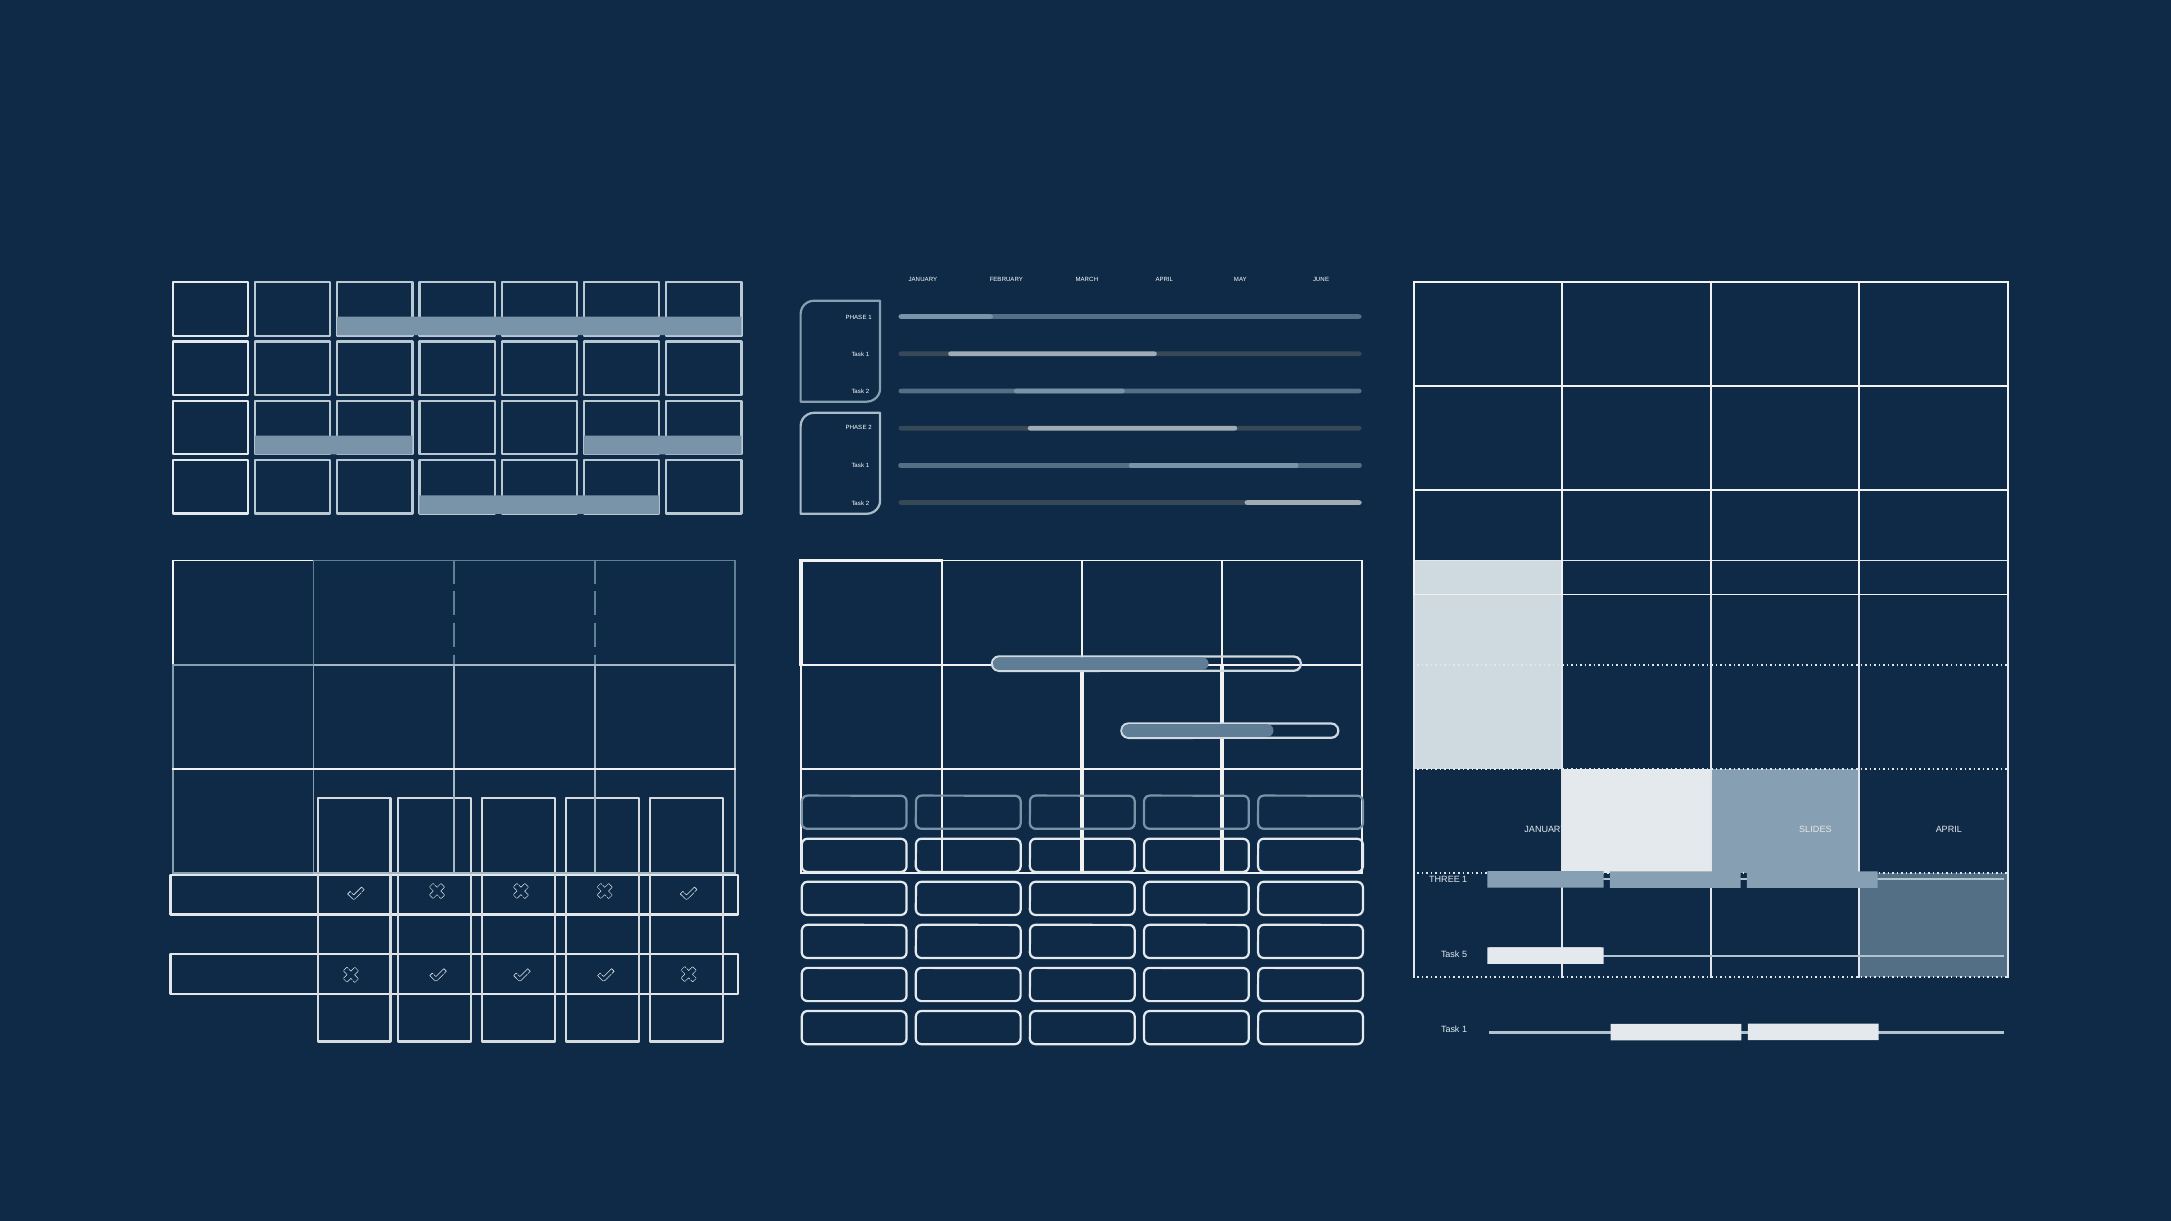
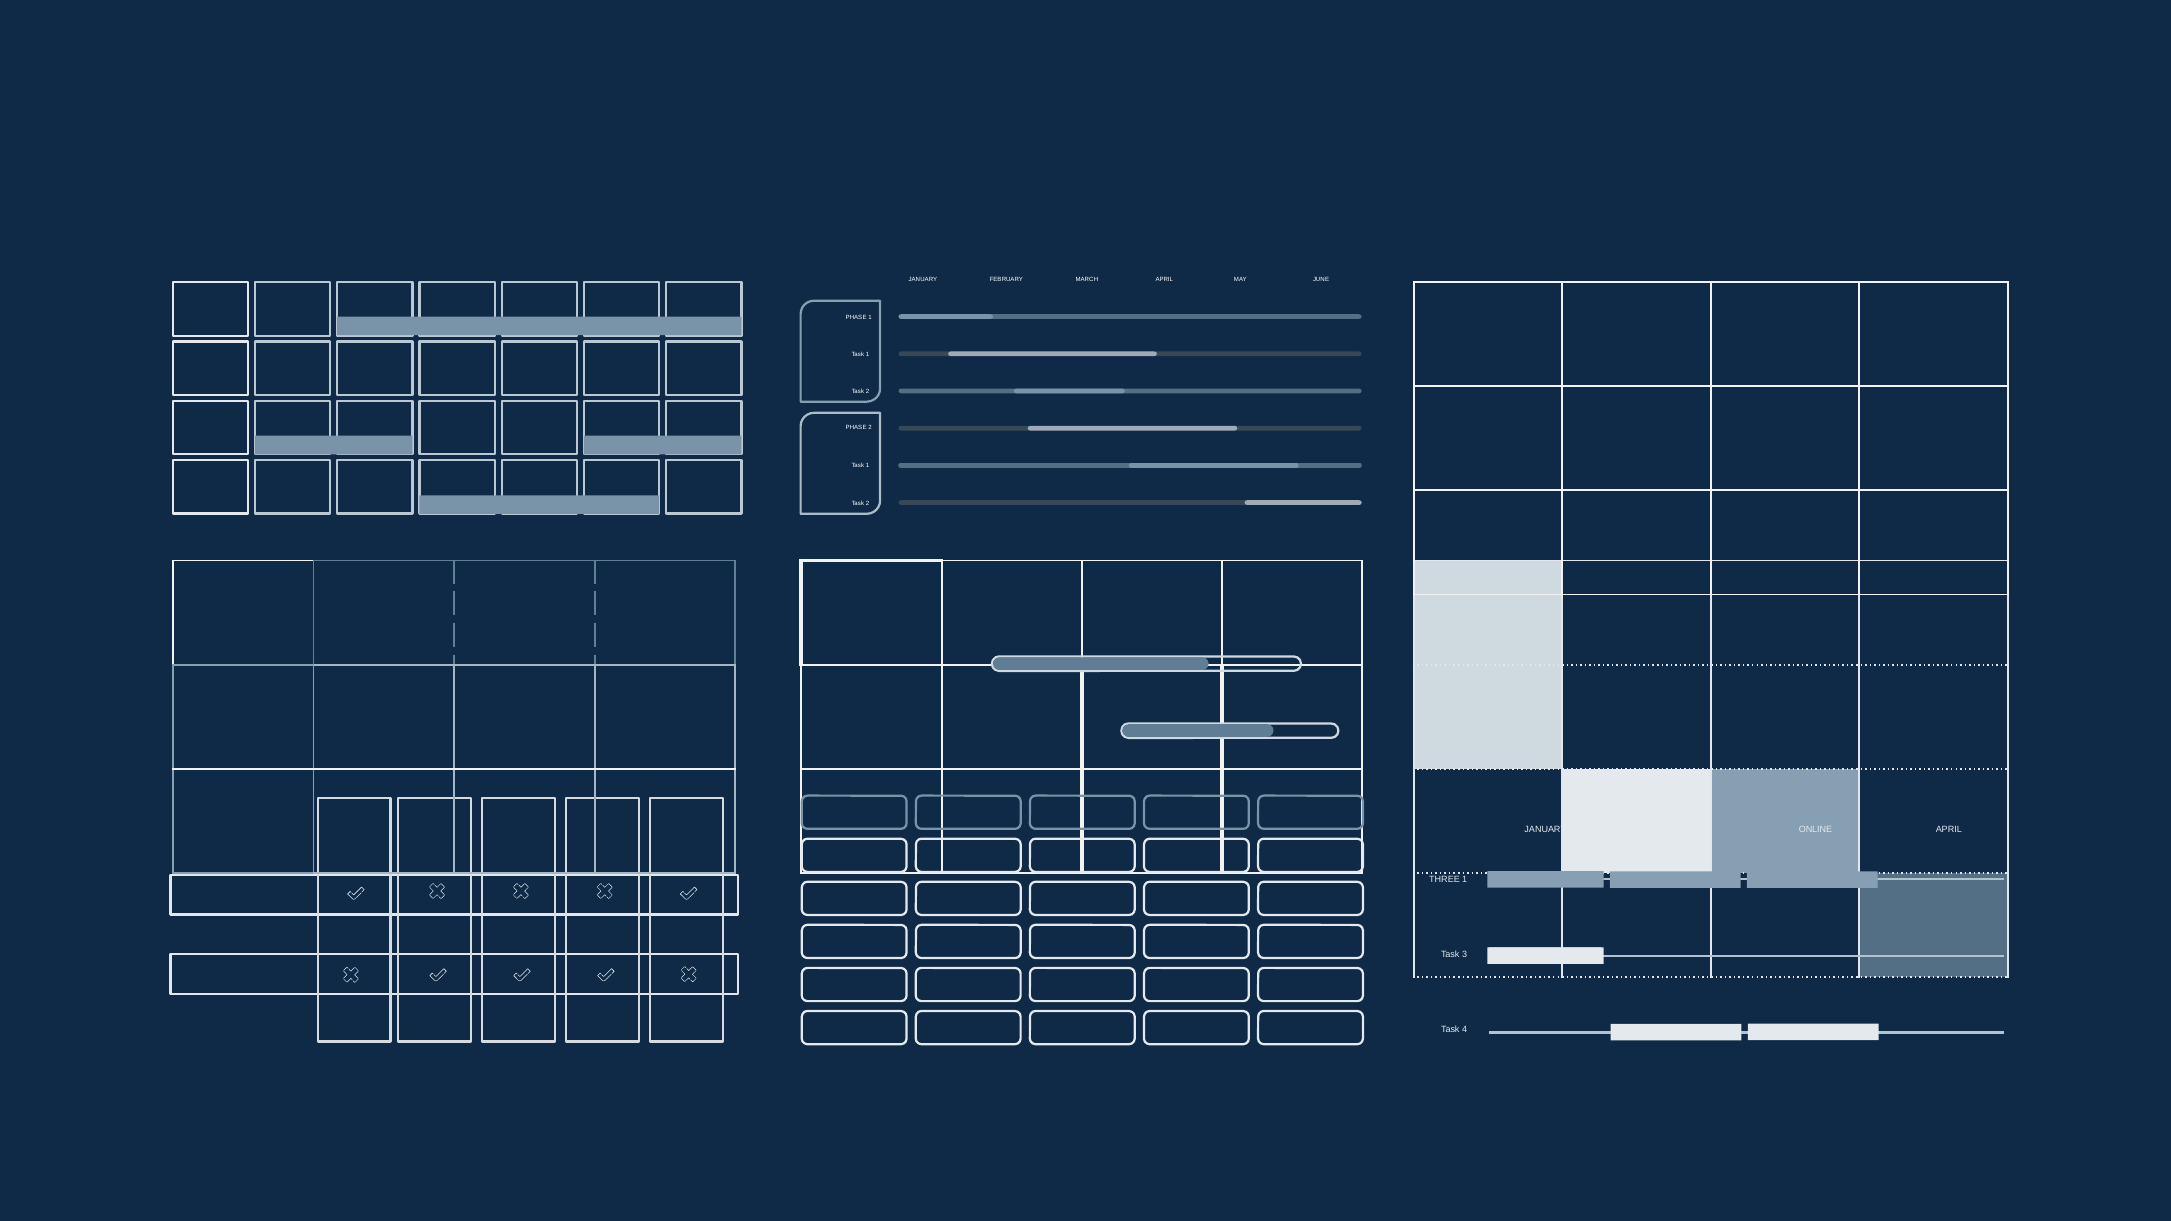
SLIDES: SLIDES -> ONLINE
5: 5 -> 3
1 at (1465, 1030): 1 -> 4
